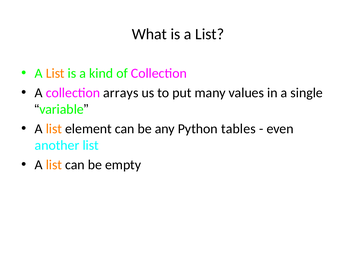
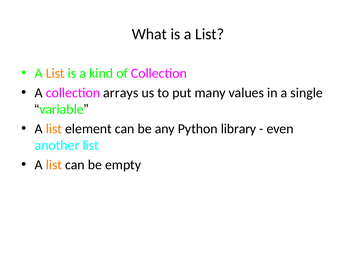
tables: tables -> library
